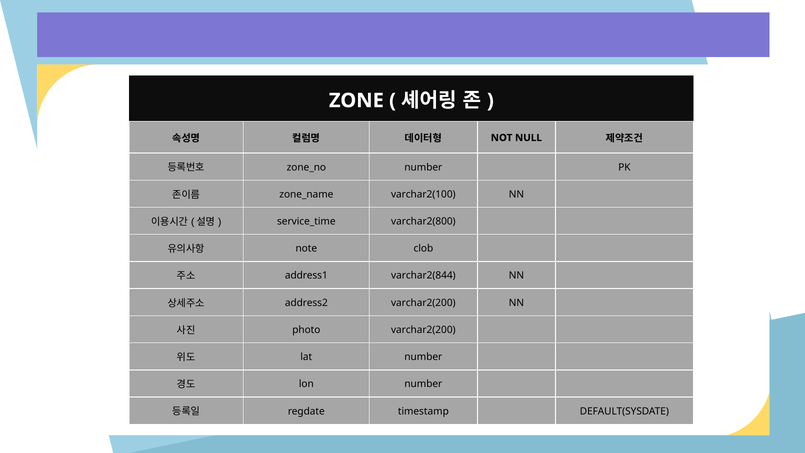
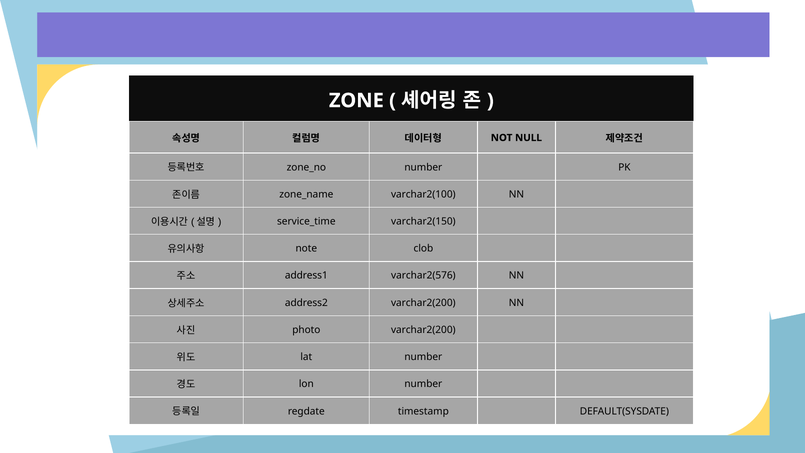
varchar2(800: varchar2(800 -> varchar2(150
varchar2(844: varchar2(844 -> varchar2(576
